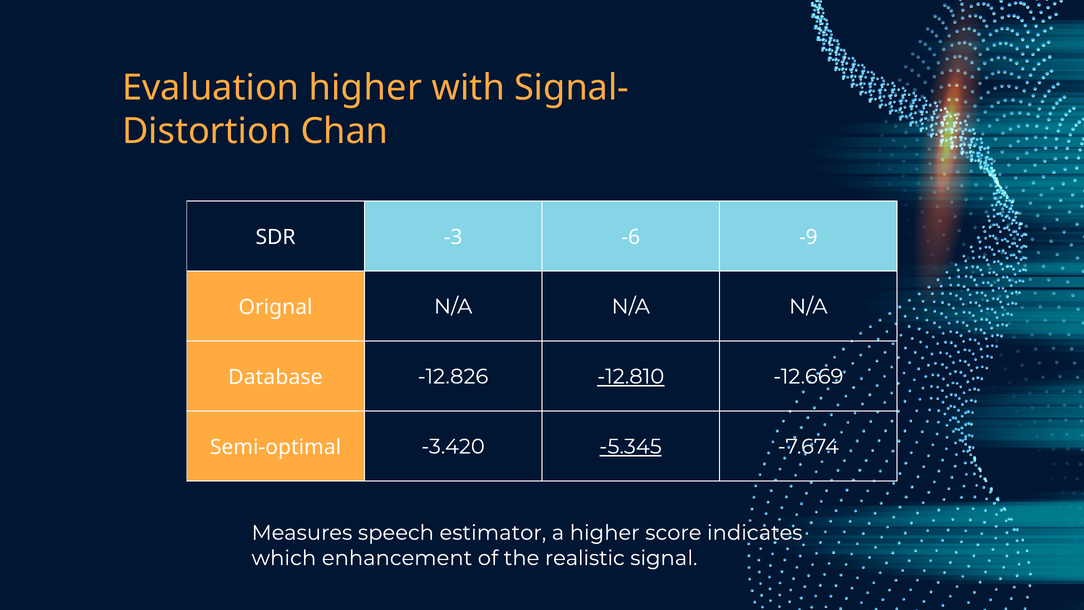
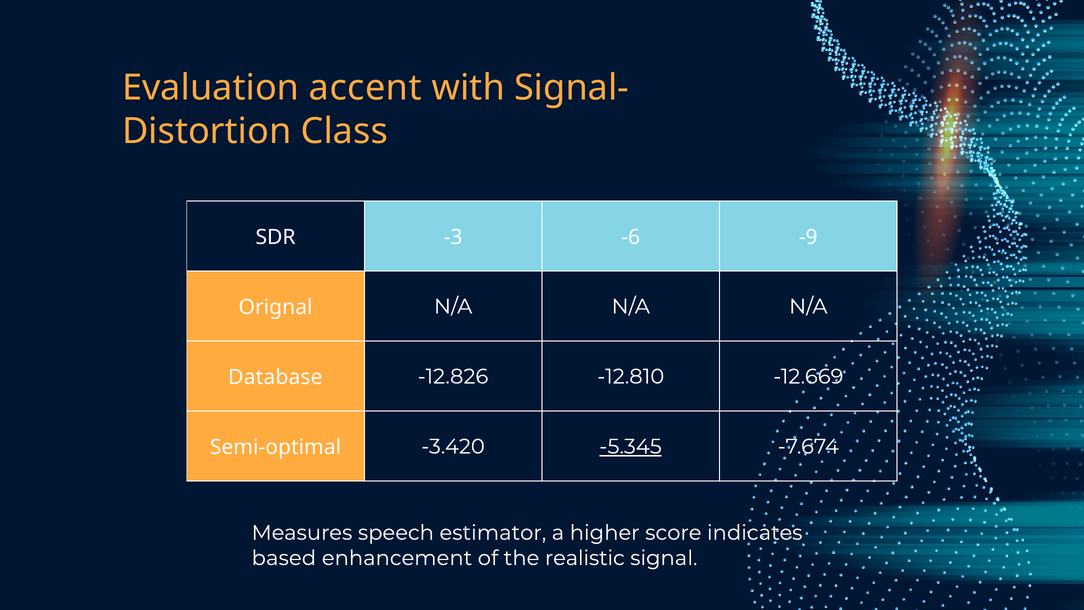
Evaluation higher: higher -> accent
Chan: Chan -> Class
-12.810 underline: present -> none
which: which -> based
